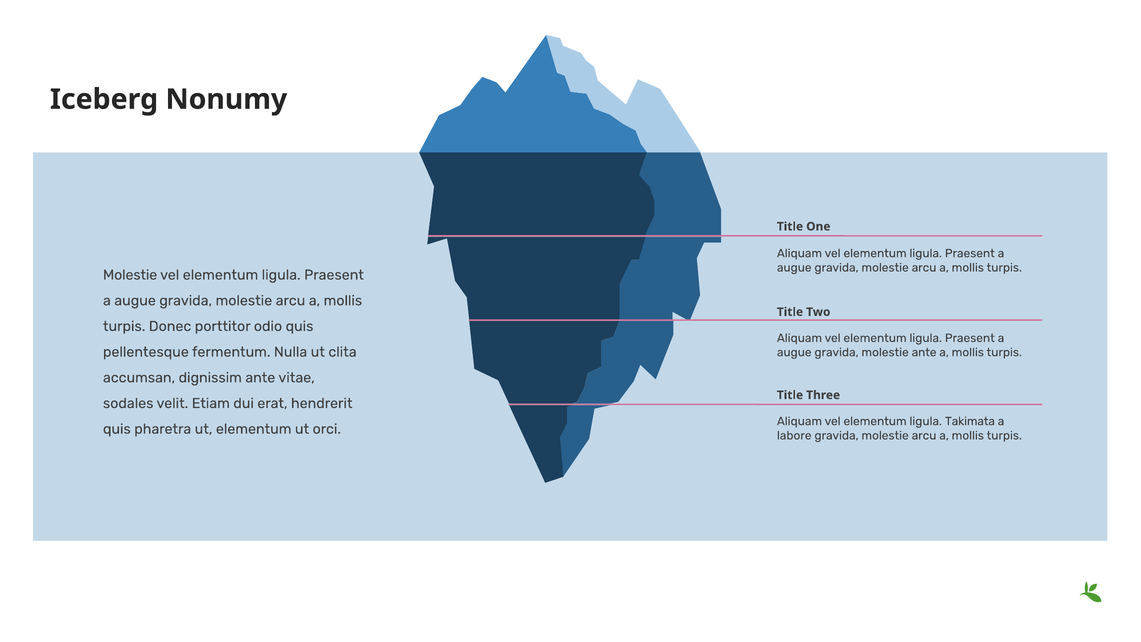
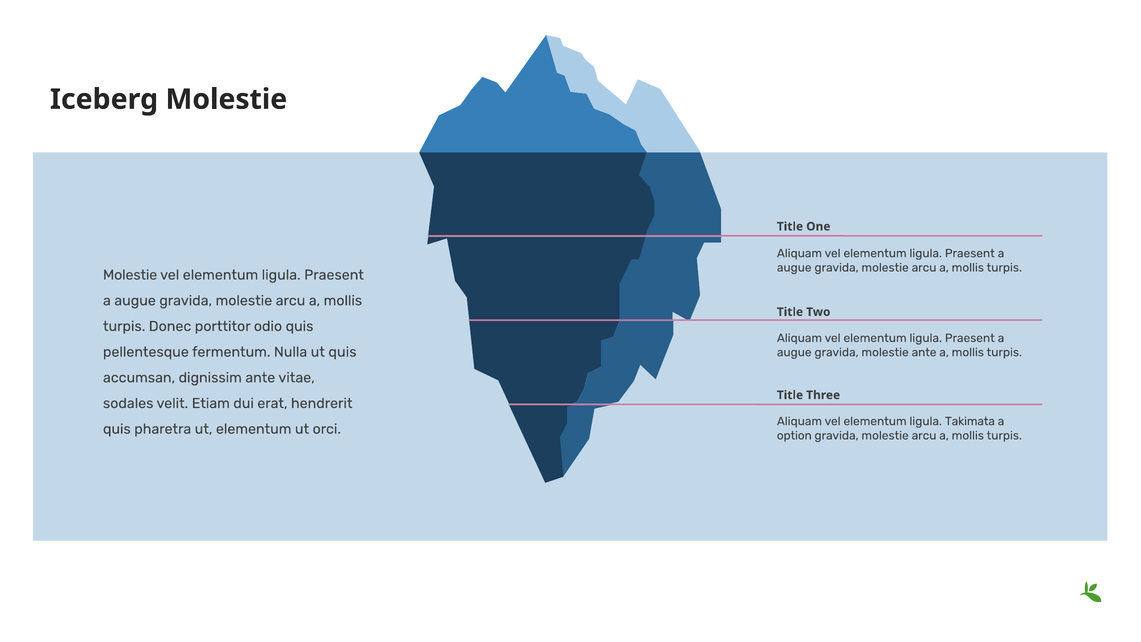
Iceberg Nonumy: Nonumy -> Molestie
ut clita: clita -> quis
labore: labore -> option
